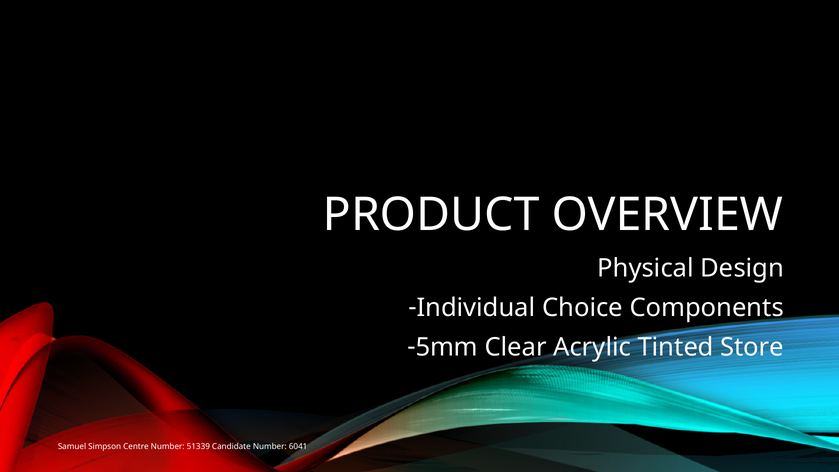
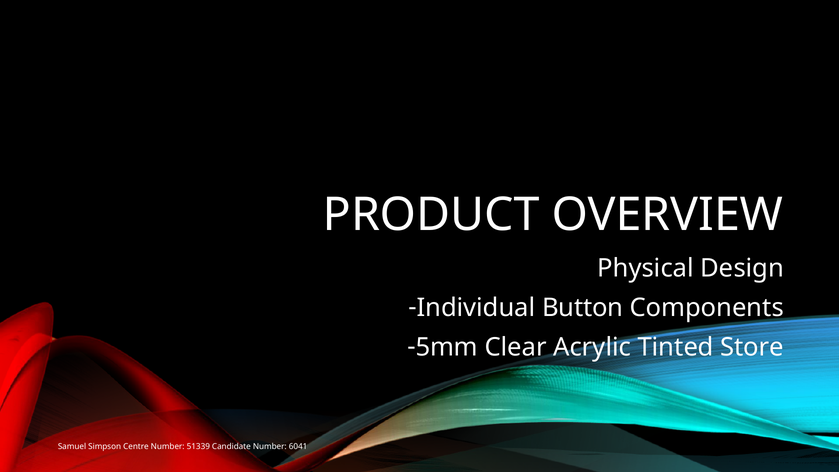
Choice: Choice -> Button
